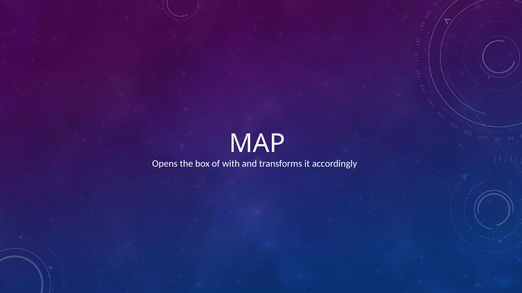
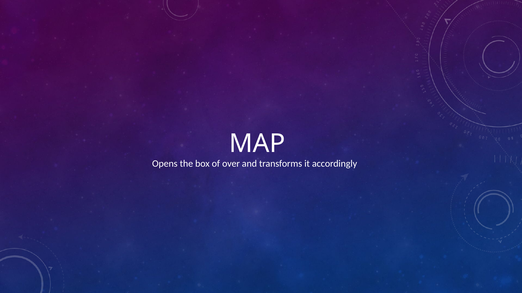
with: with -> over
